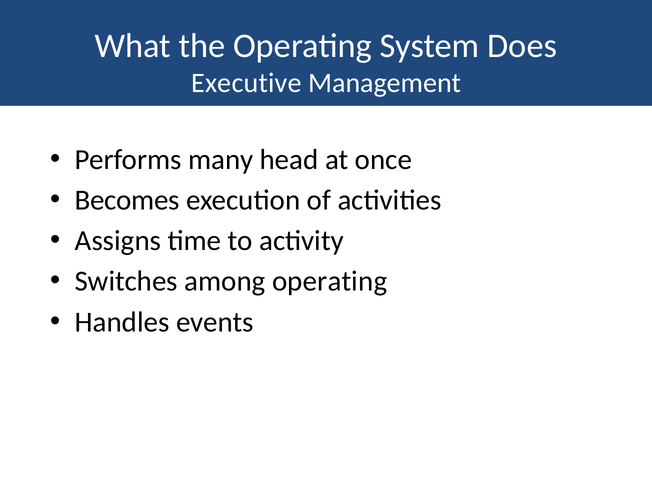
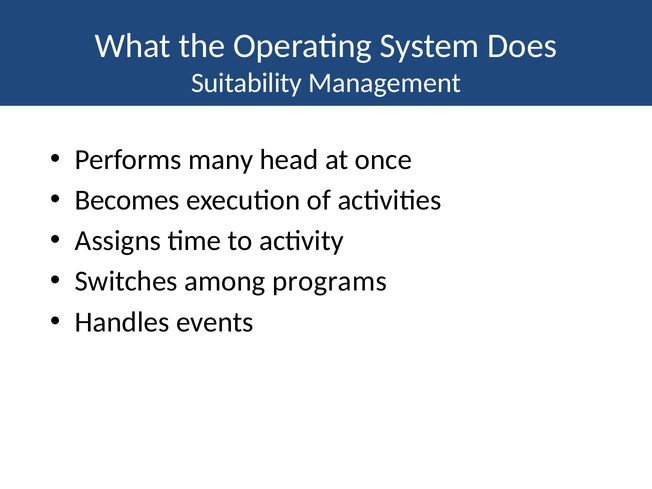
Executive: Executive -> Suitability
among operating: operating -> programs
